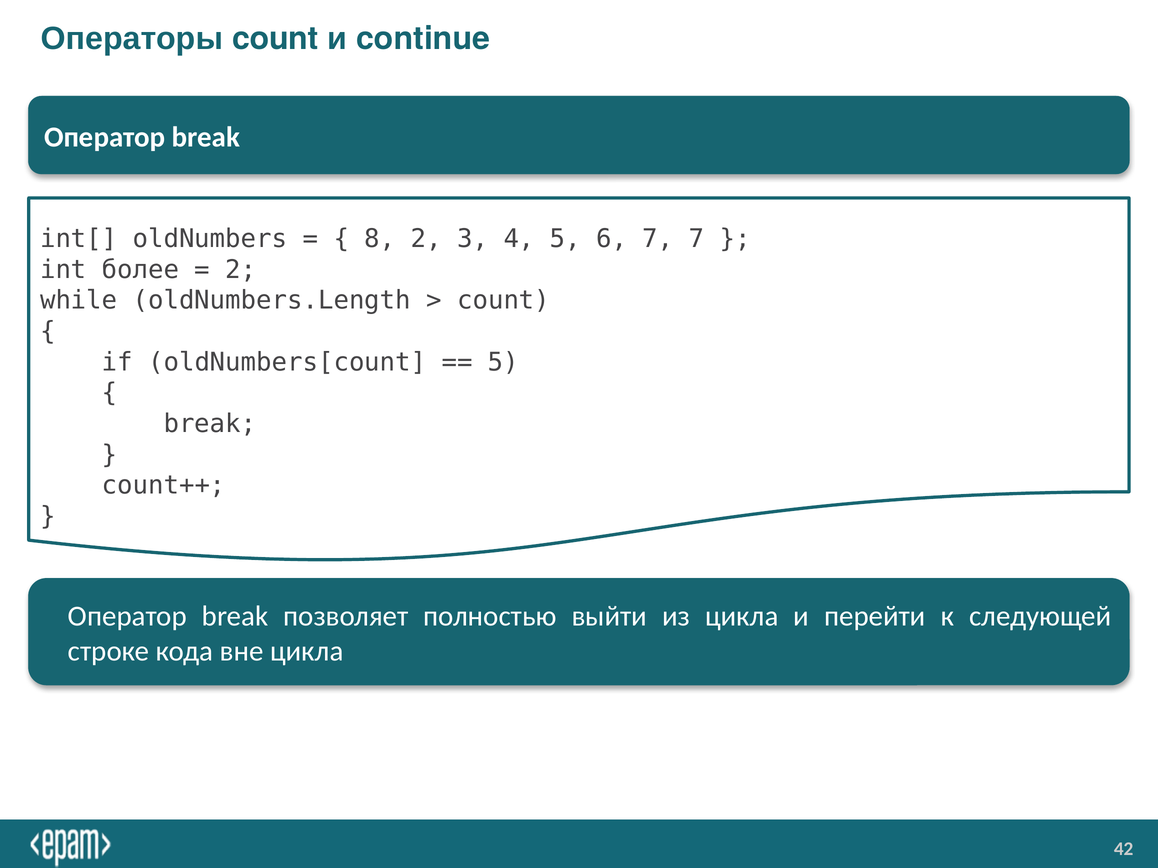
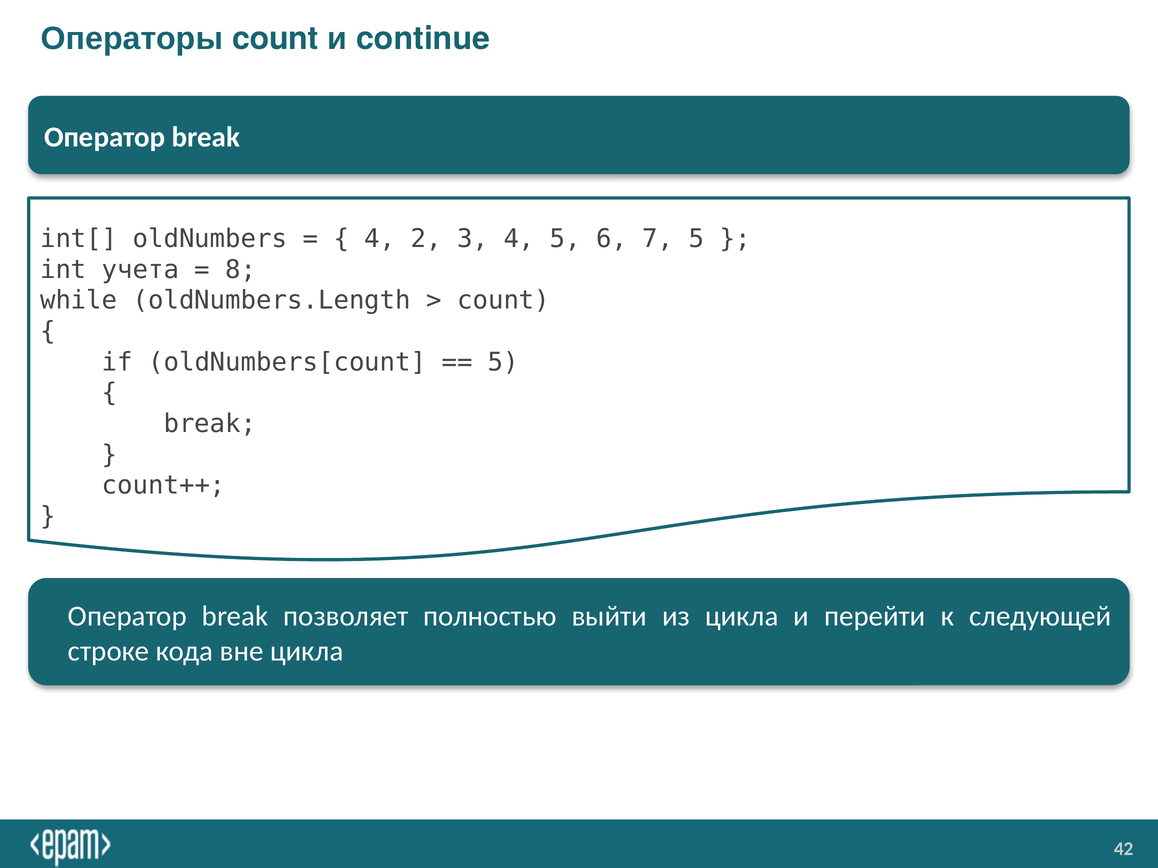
8 at (380, 239): 8 -> 4
7 7: 7 -> 5
более: более -> учета
2 at (241, 270): 2 -> 8
